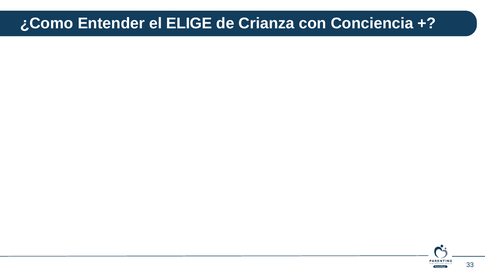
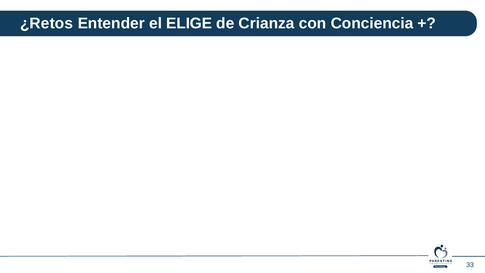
¿Como: ¿Como -> ¿Retos
